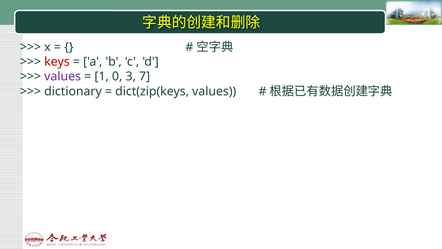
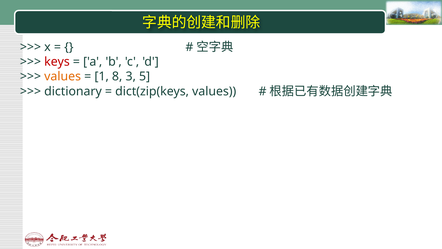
values at (63, 76) colour: purple -> orange
0: 0 -> 8
7: 7 -> 5
